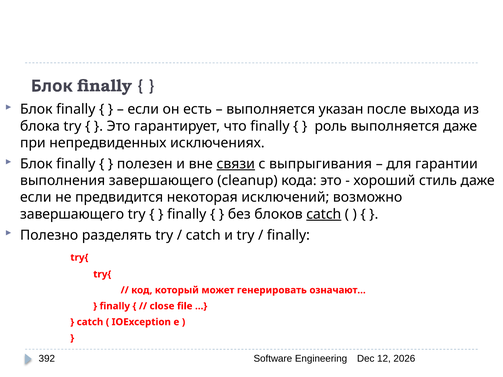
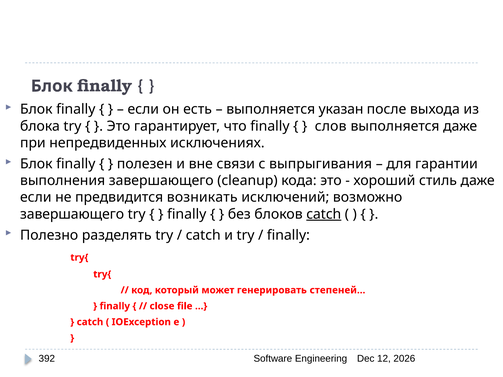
роль: роль -> слов
связи underline: present -> none
некоторая: некоторая -> возникать
означают…: означают… -> степеней…
